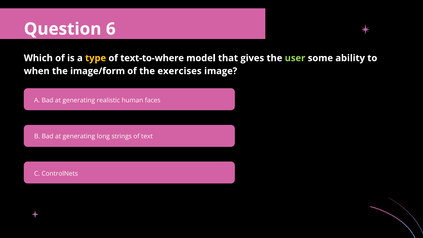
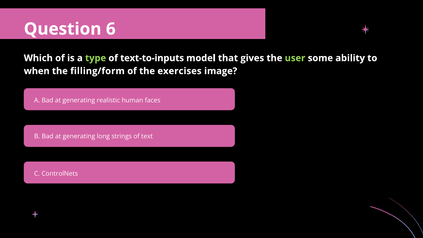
type colour: yellow -> light green
text-to-where: text-to-where -> text-to-inputs
image/form: image/form -> filling/form
